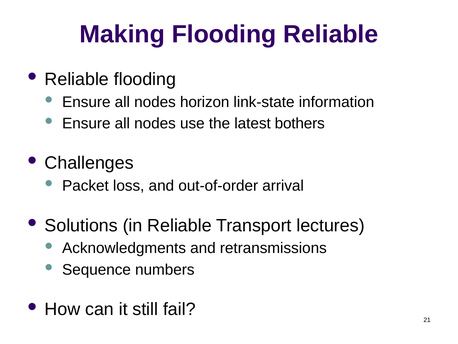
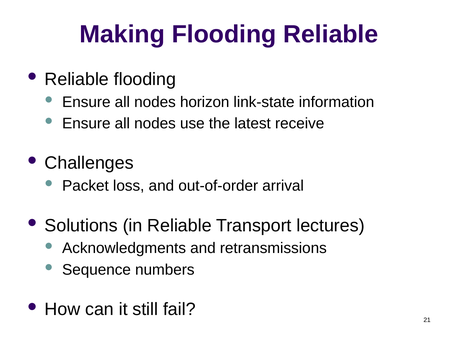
bothers: bothers -> receive
